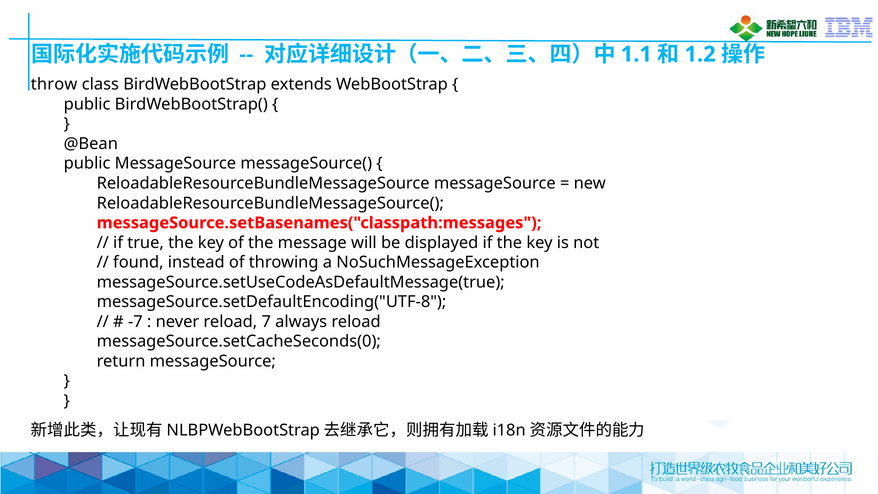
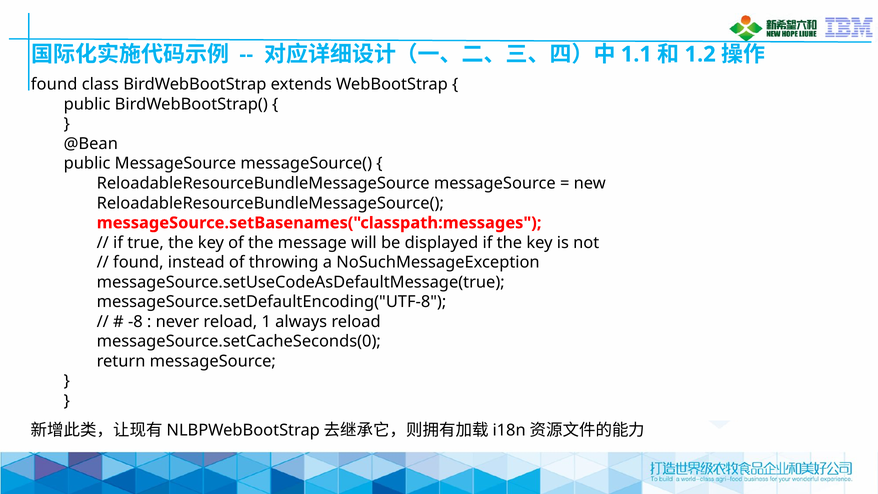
throw at (54, 85): throw -> found
-7: -7 -> -8
7: 7 -> 1
